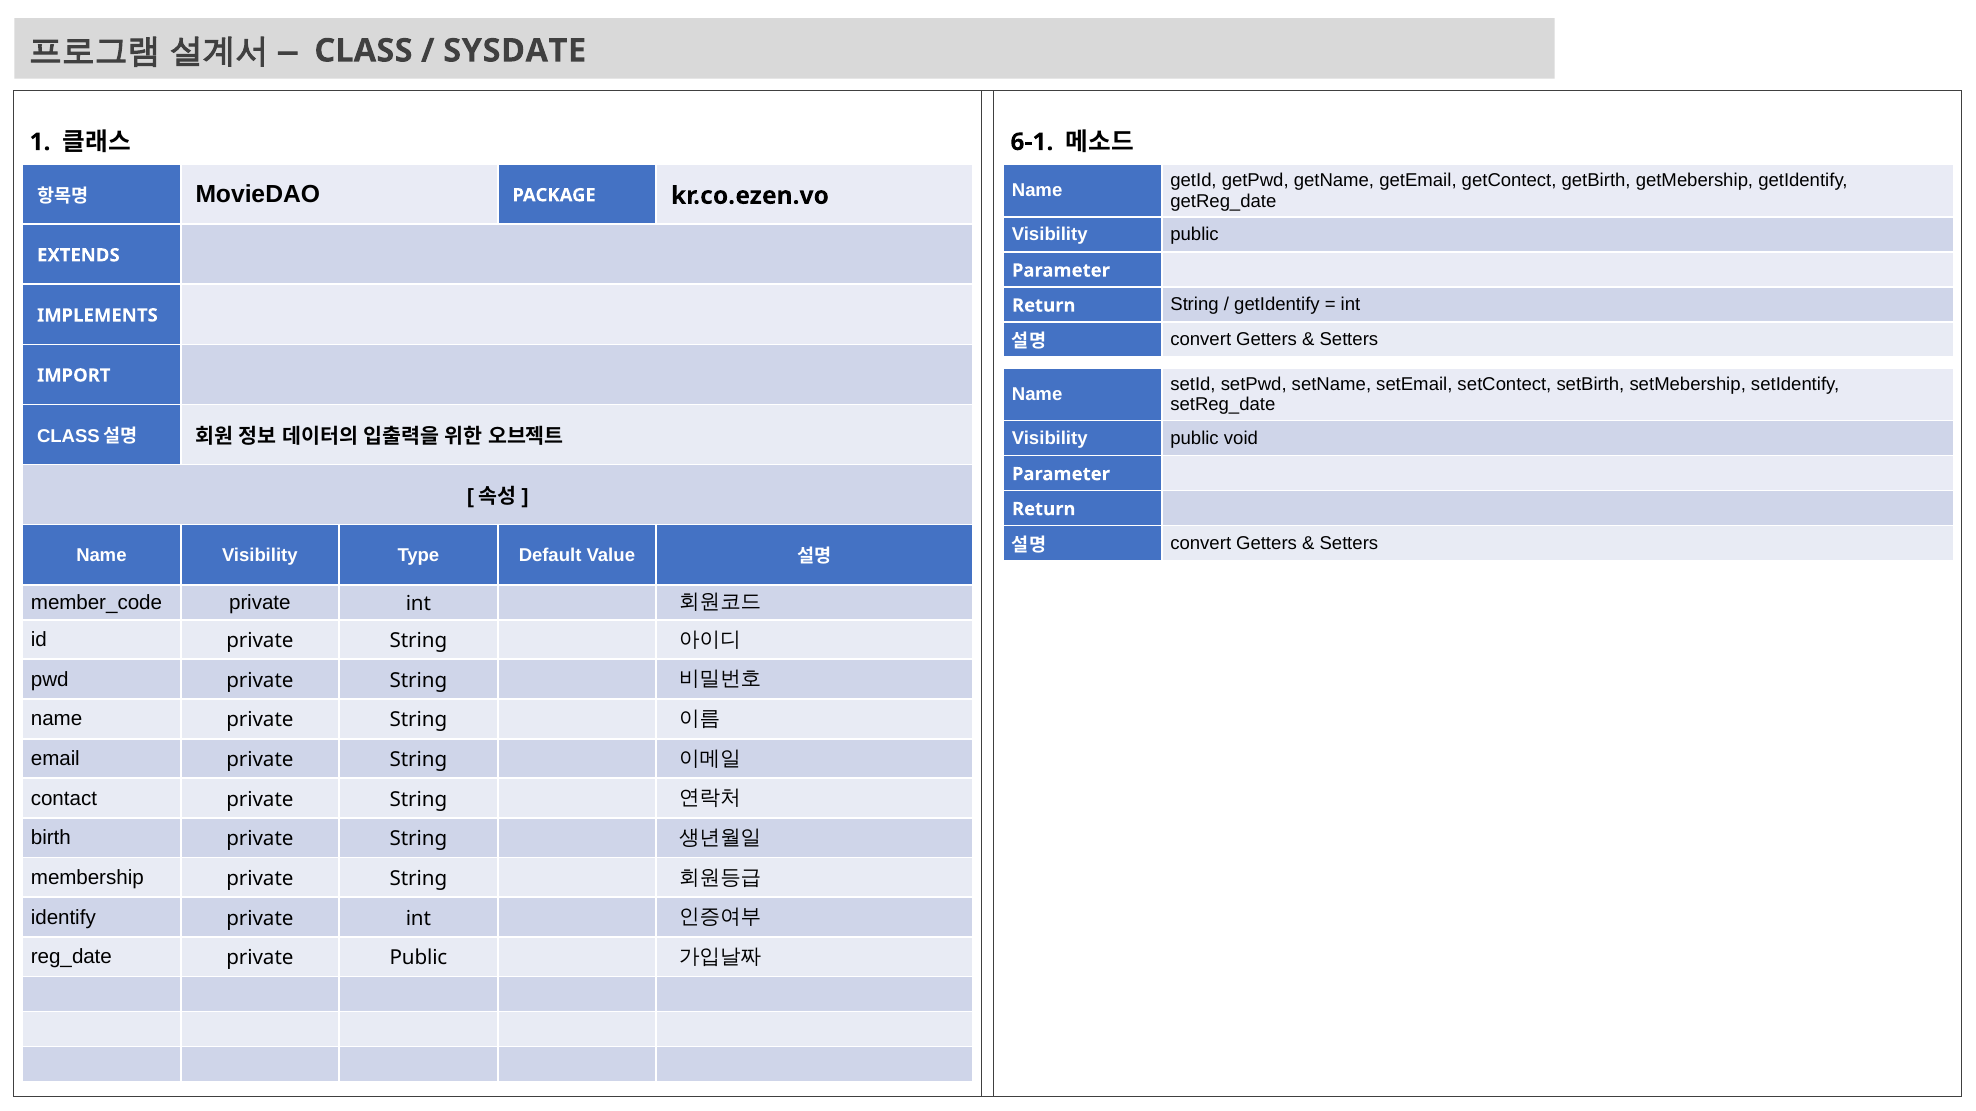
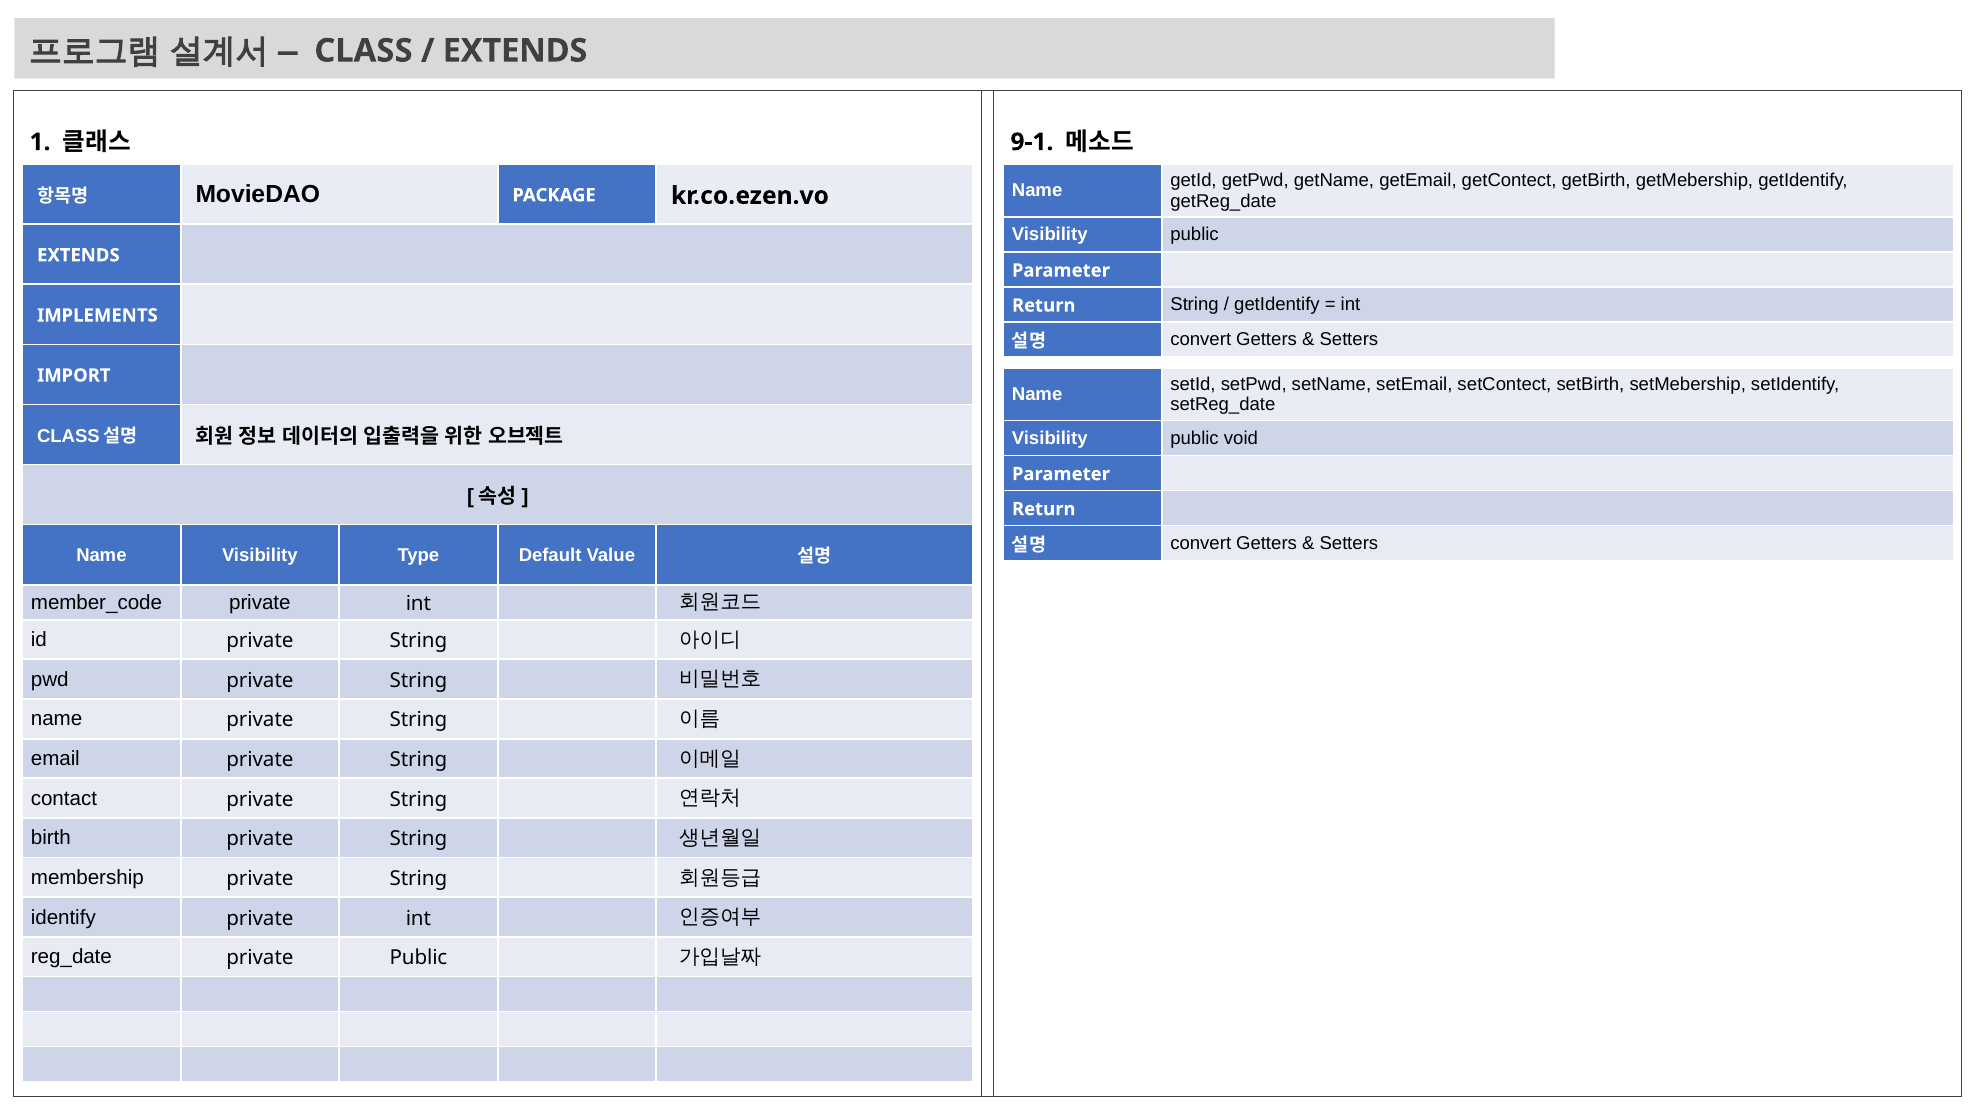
SYSDATE at (515, 51): SYSDATE -> EXTENDS
6-1: 6-1 -> 9-1
